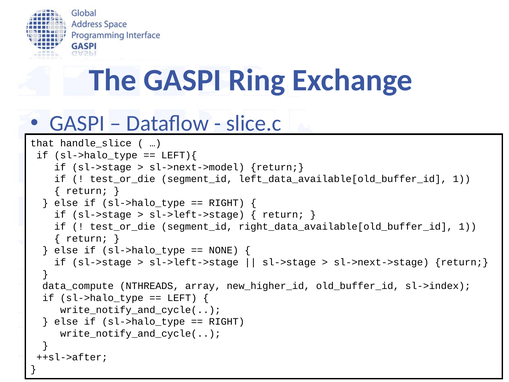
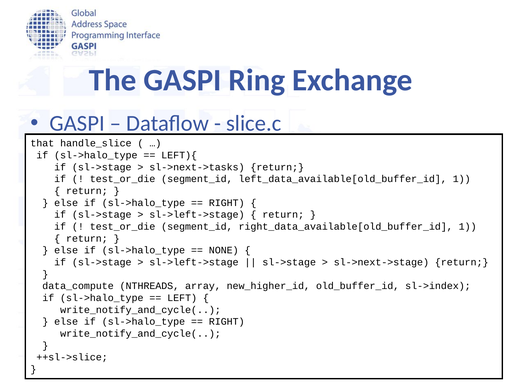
sl->next->model: sl->next->model -> sl->next->tasks
++sl->after: ++sl->after -> ++sl->slice
